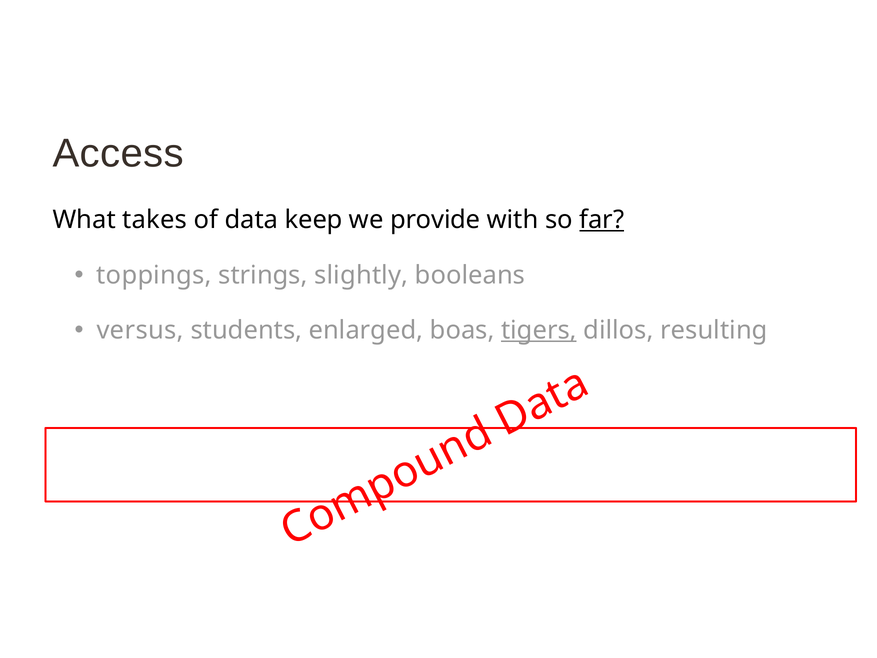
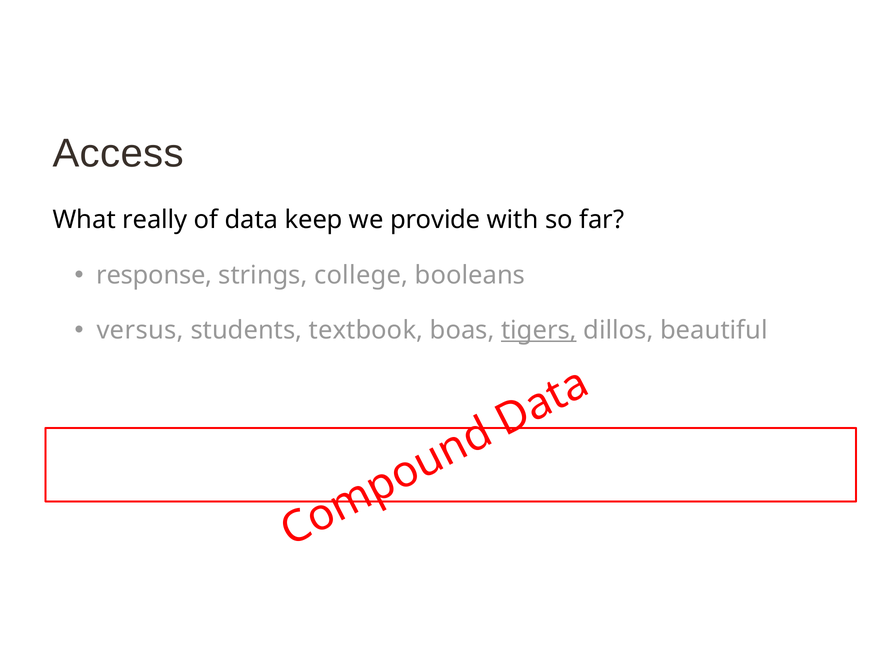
takes: takes -> really
far underline: present -> none
toppings: toppings -> response
slightly: slightly -> college
enlarged: enlarged -> textbook
resulting: resulting -> beautiful
